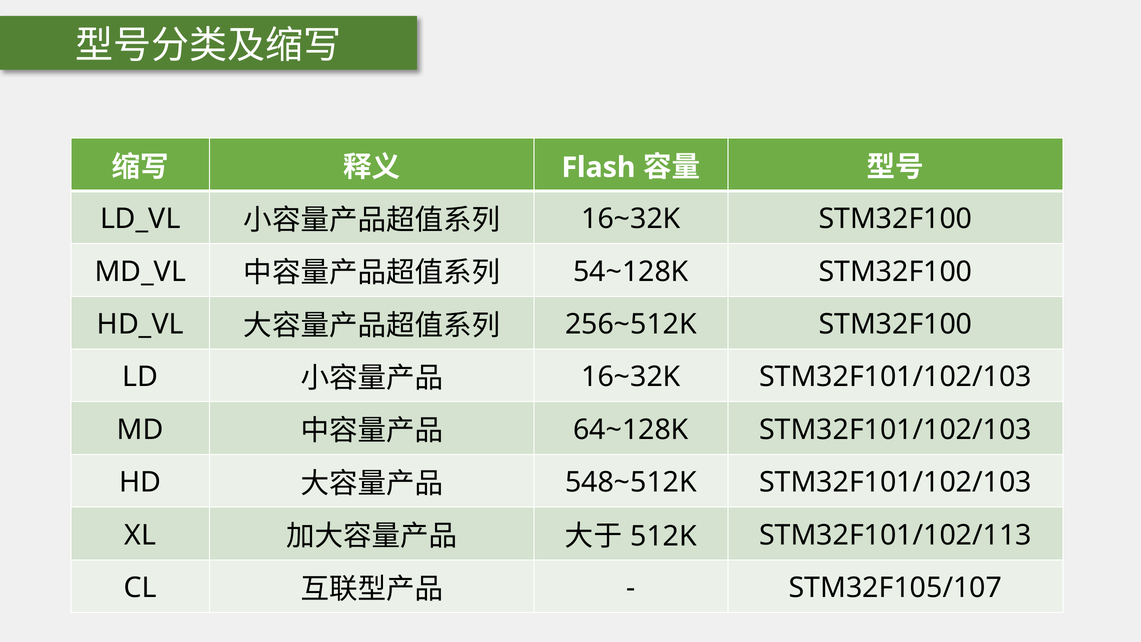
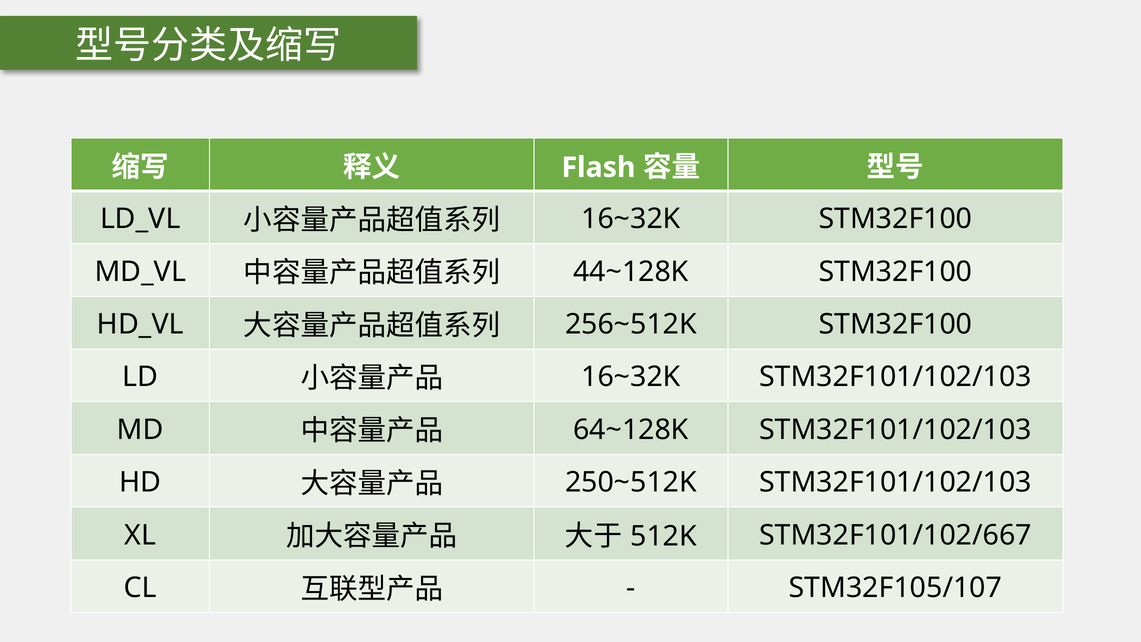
54~128K: 54~128K -> 44~128K
548~512K: 548~512K -> 250~512K
STM32F101/102/113: STM32F101/102/113 -> STM32F101/102/667
